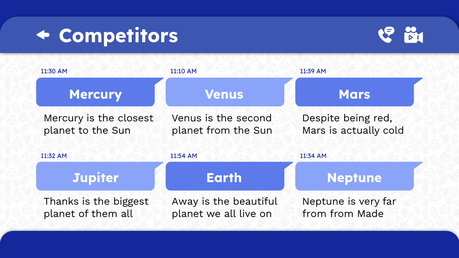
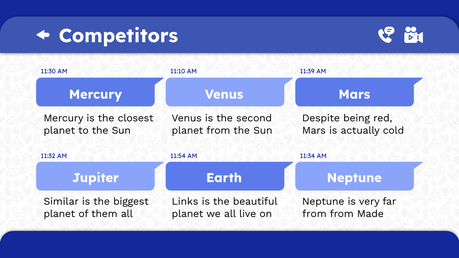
Thanks: Thanks -> Similar
Away: Away -> Links
